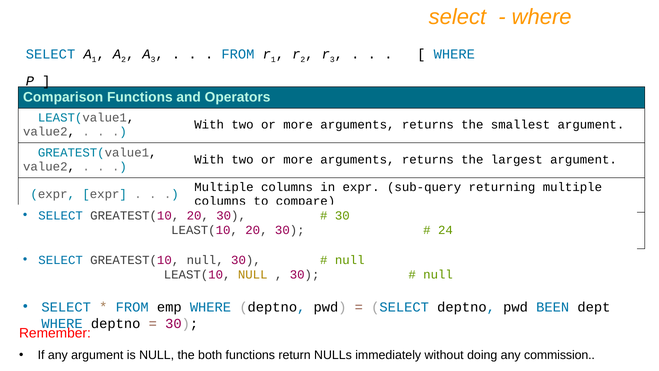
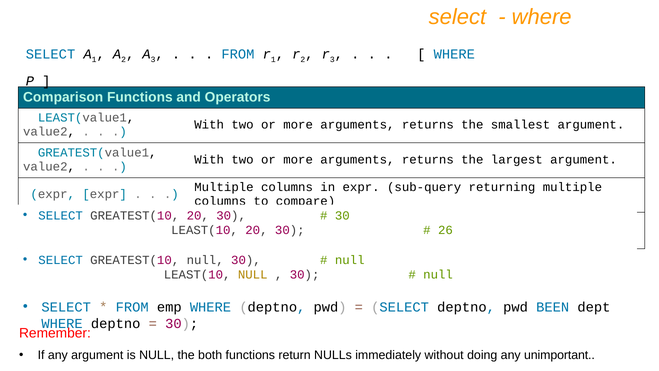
24: 24 -> 26
commission: commission -> unimportant
